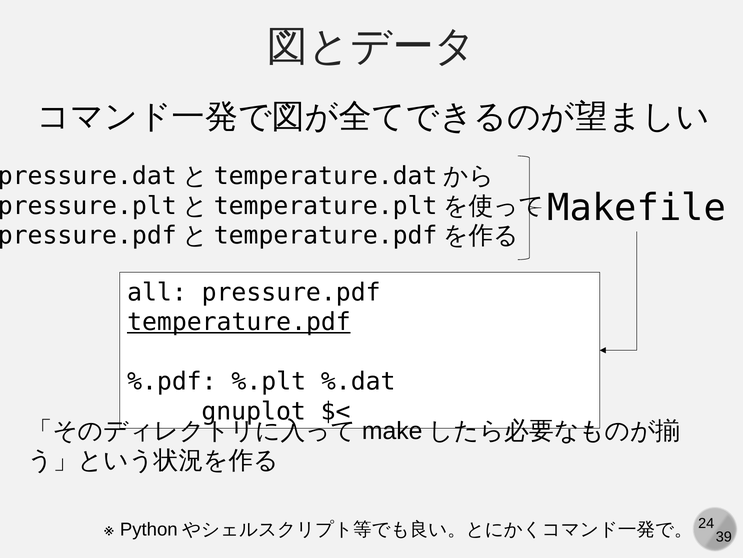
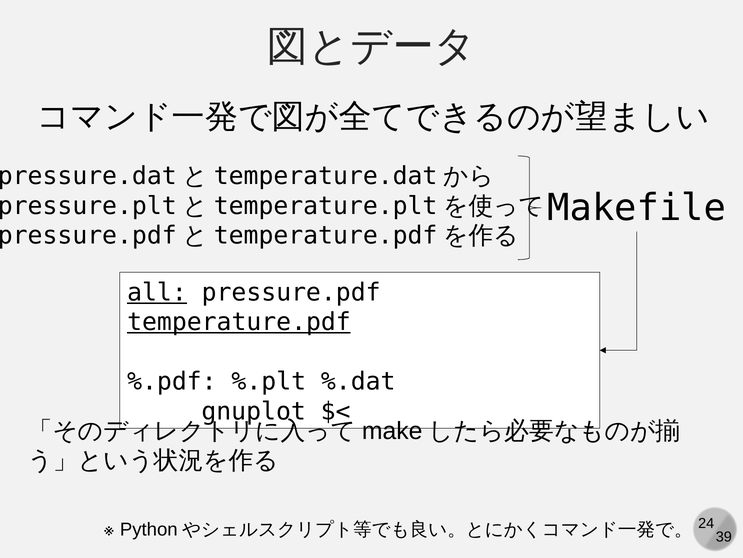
all underline: none -> present
